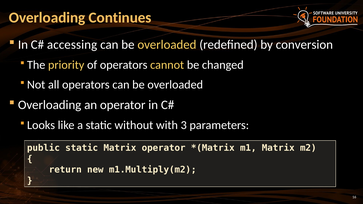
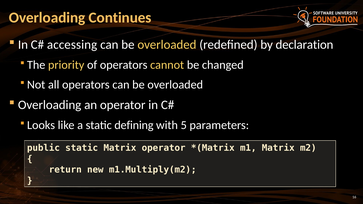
conversion: conversion -> declaration
without: without -> defining
3: 3 -> 5
